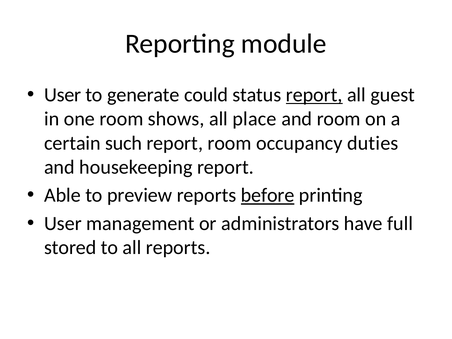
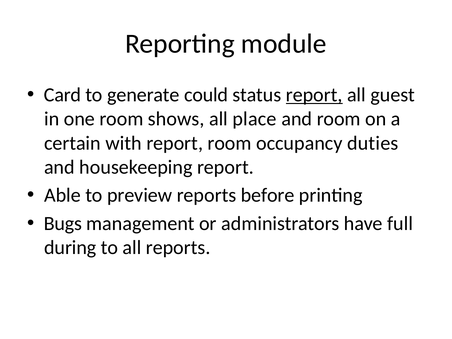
User at (63, 95): User -> Card
such: such -> with
before underline: present -> none
User at (63, 223): User -> Bugs
stored: stored -> during
